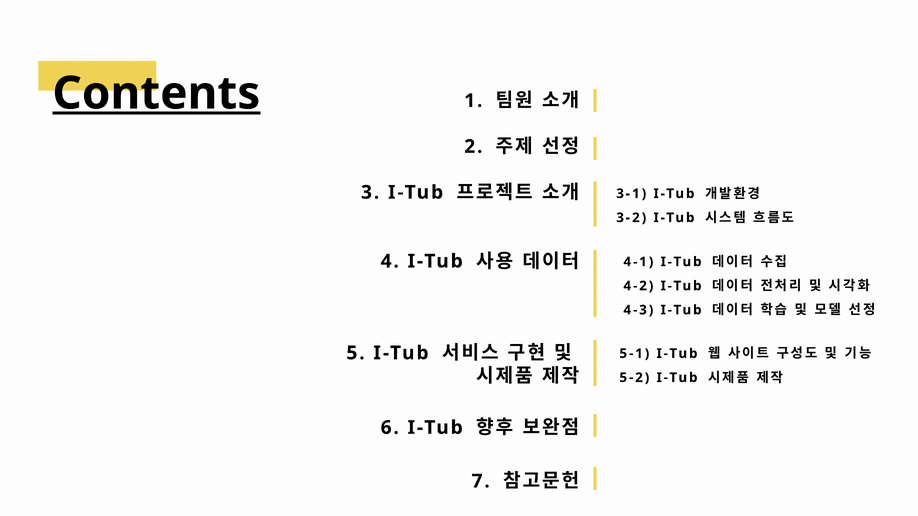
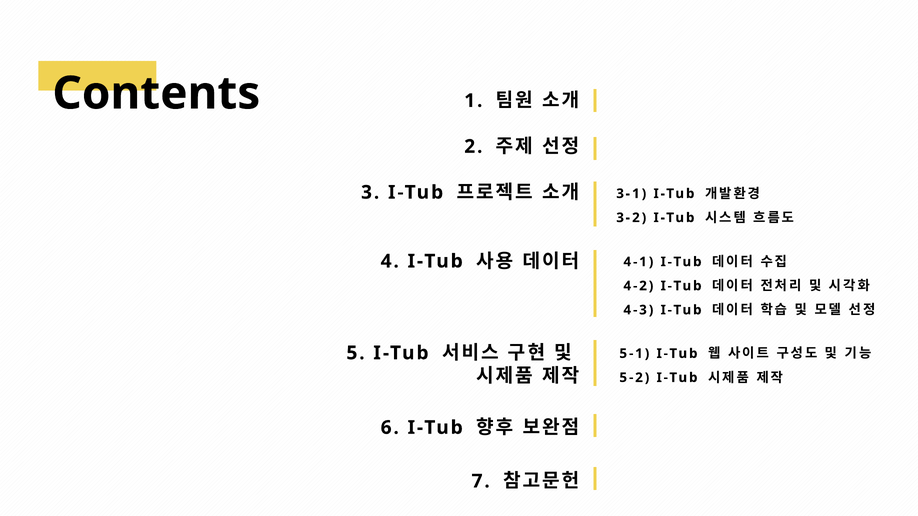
Contents underline: present -> none
